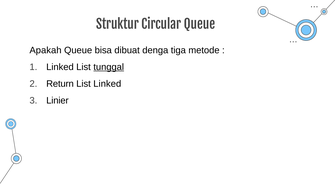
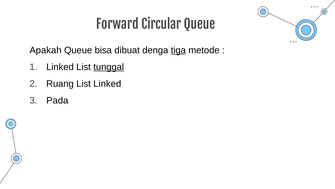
Struktur: Struktur -> Forward
tiga underline: none -> present
Return: Return -> Ruang
Linier: Linier -> Pada
